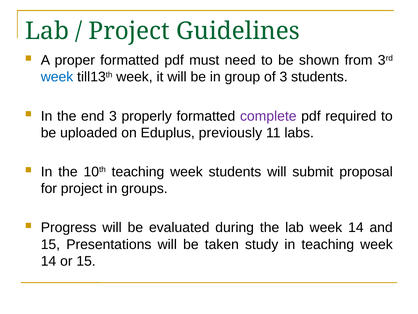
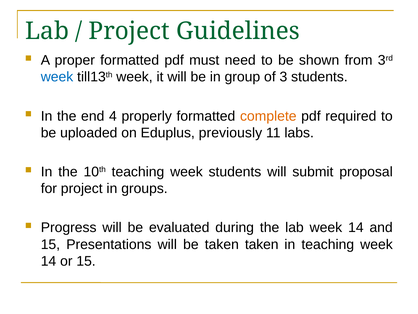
end 3: 3 -> 4
complete colour: purple -> orange
taken study: study -> taken
